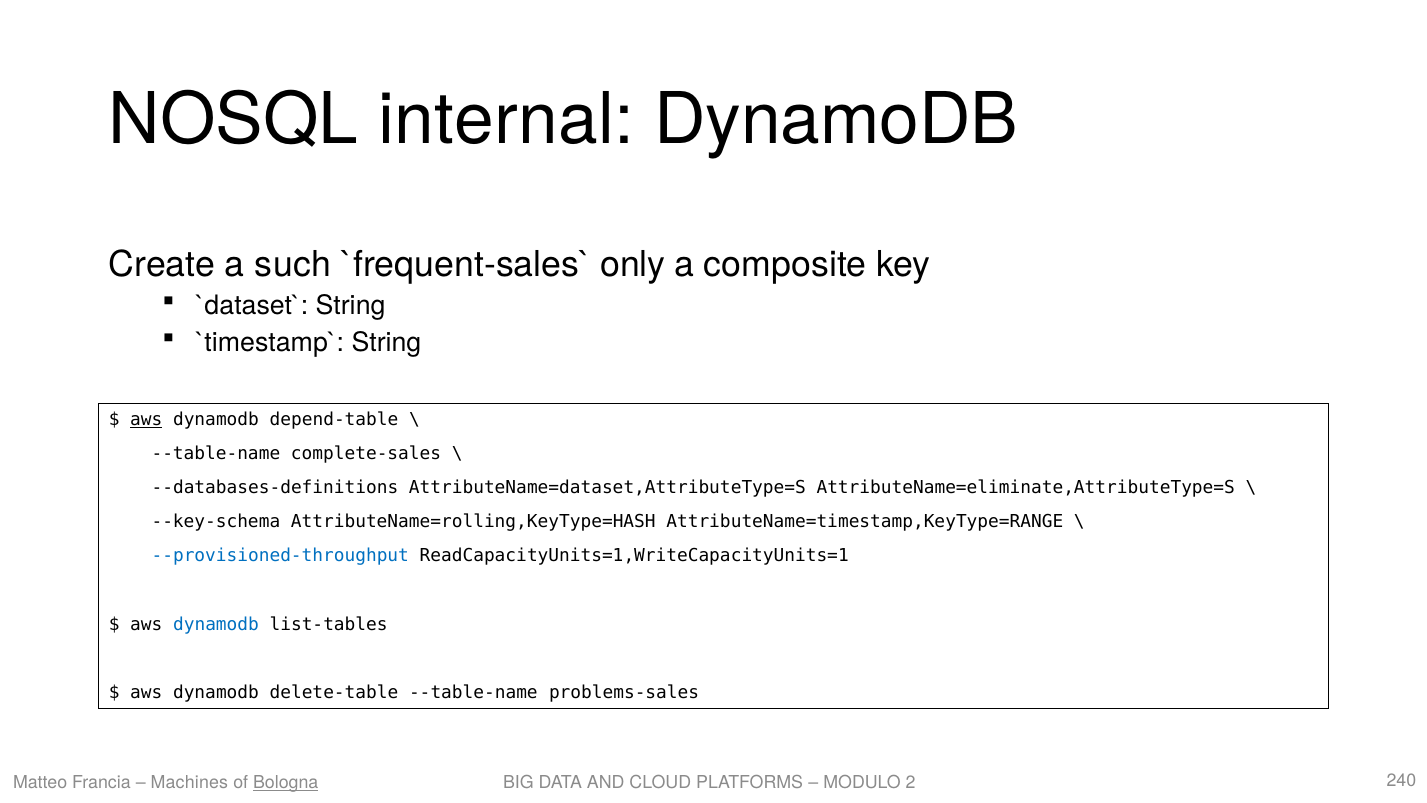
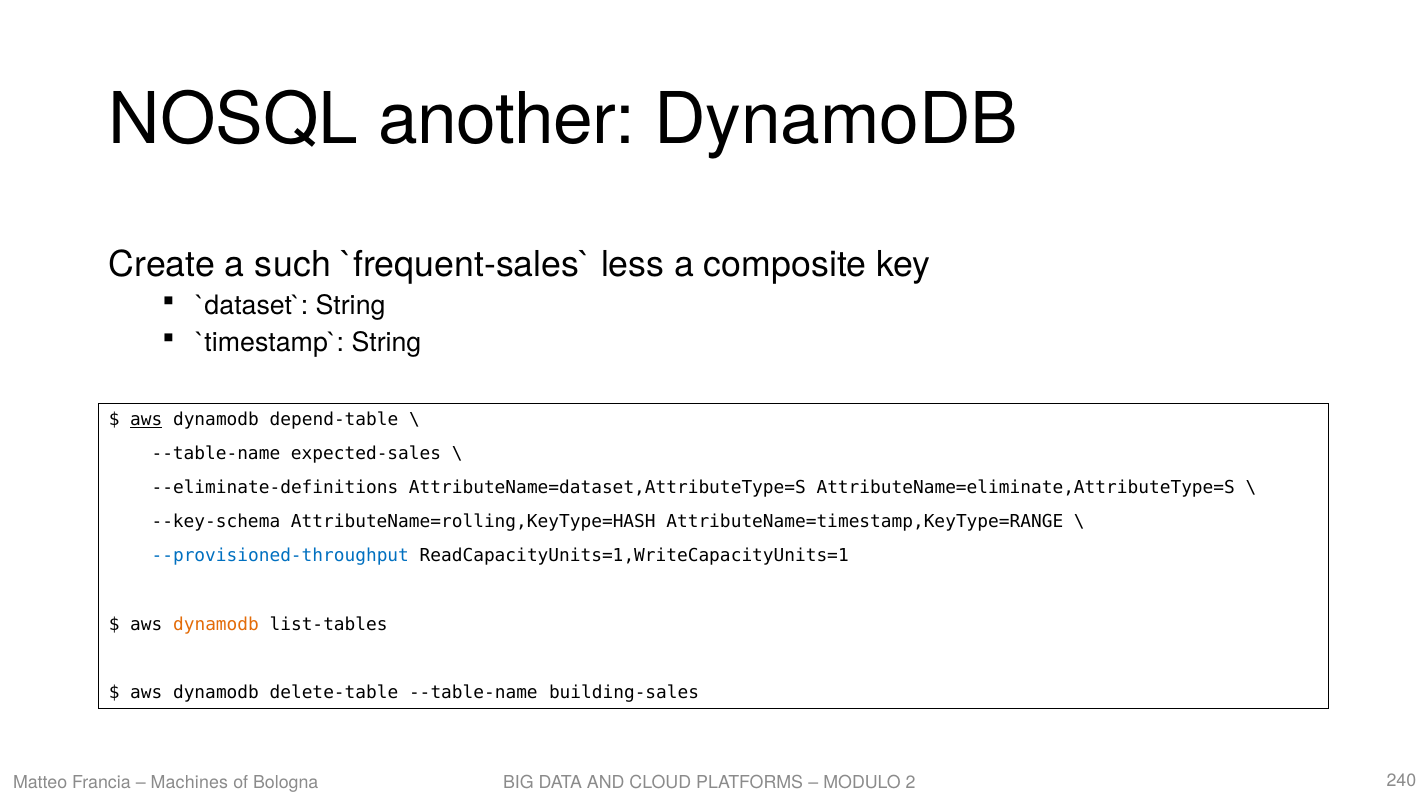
internal: internal -> another
only: only -> less
complete-sales: complete-sales -> expected-sales
--databases-definitions: --databases-definitions -> --eliminate-definitions
dynamodb at (216, 624) colour: blue -> orange
problems-sales: problems-sales -> building-sales
Bologna underline: present -> none
